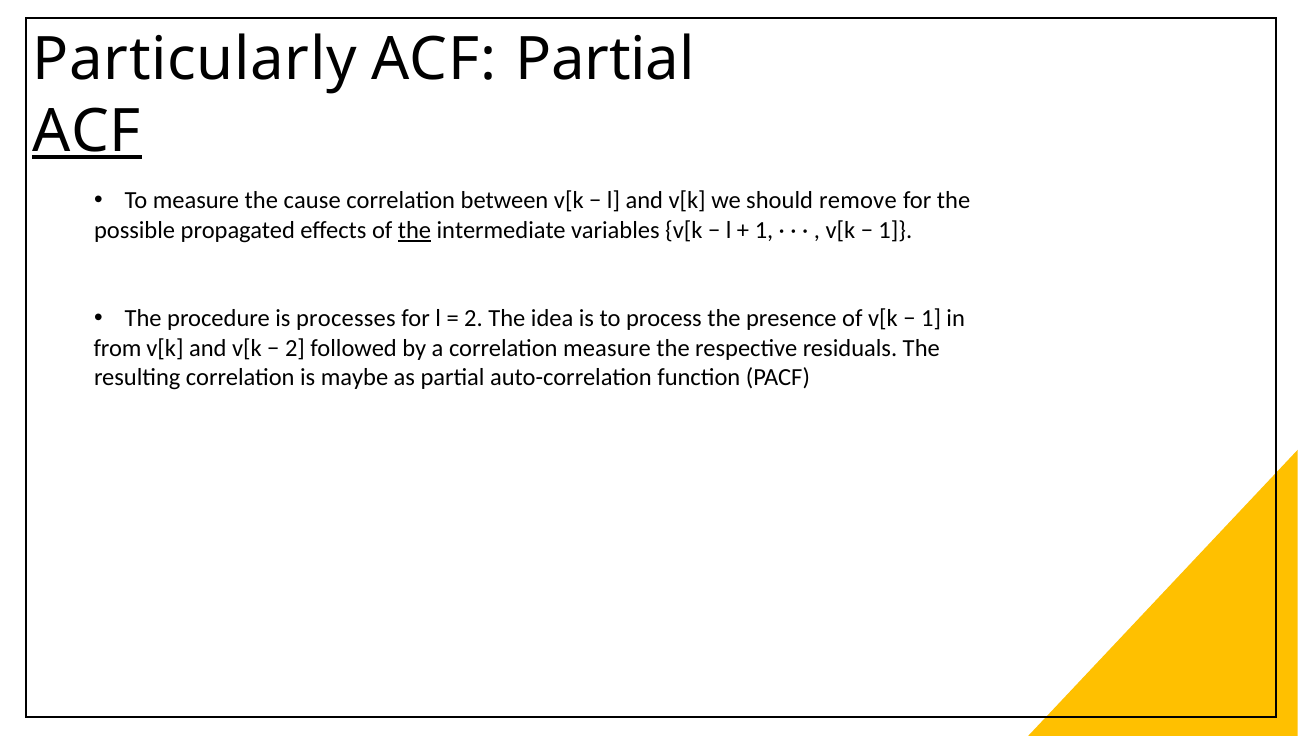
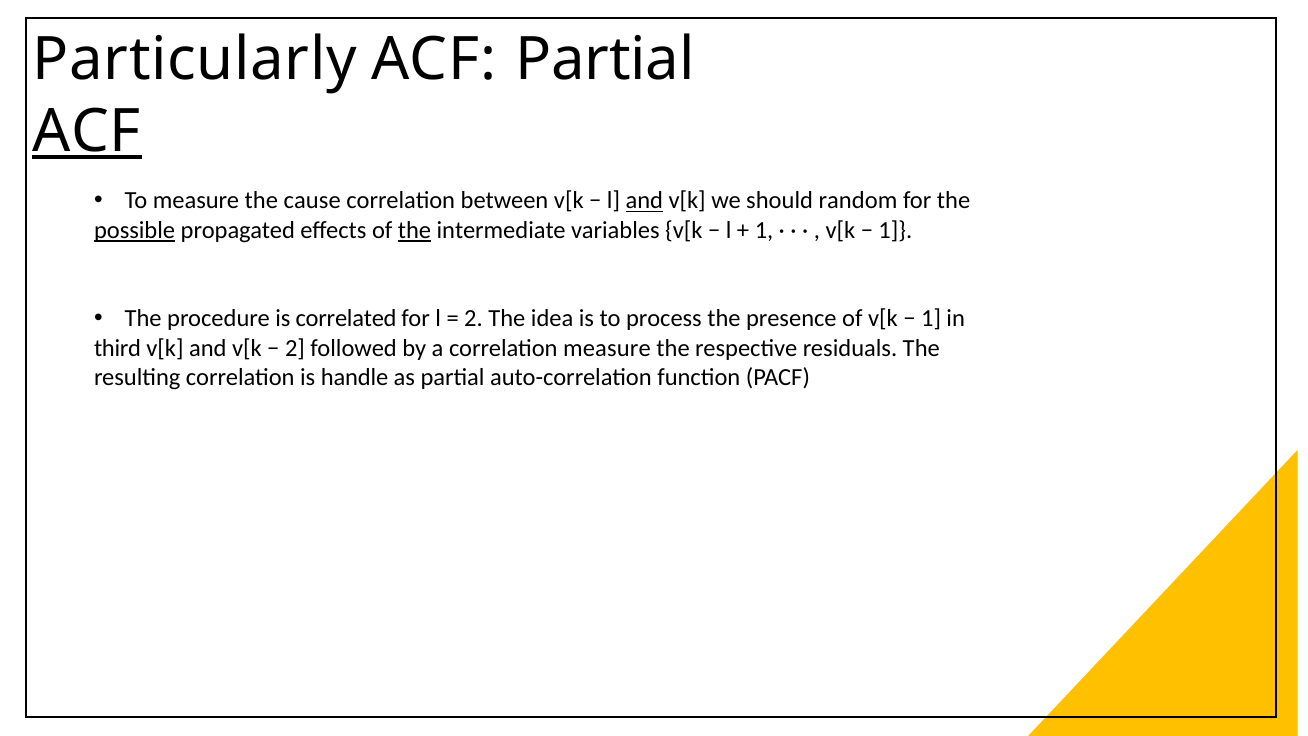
and at (644, 201) underline: none -> present
remove: remove -> random
possible underline: none -> present
processes: processes -> correlated
from: from -> third
maybe: maybe -> handle
